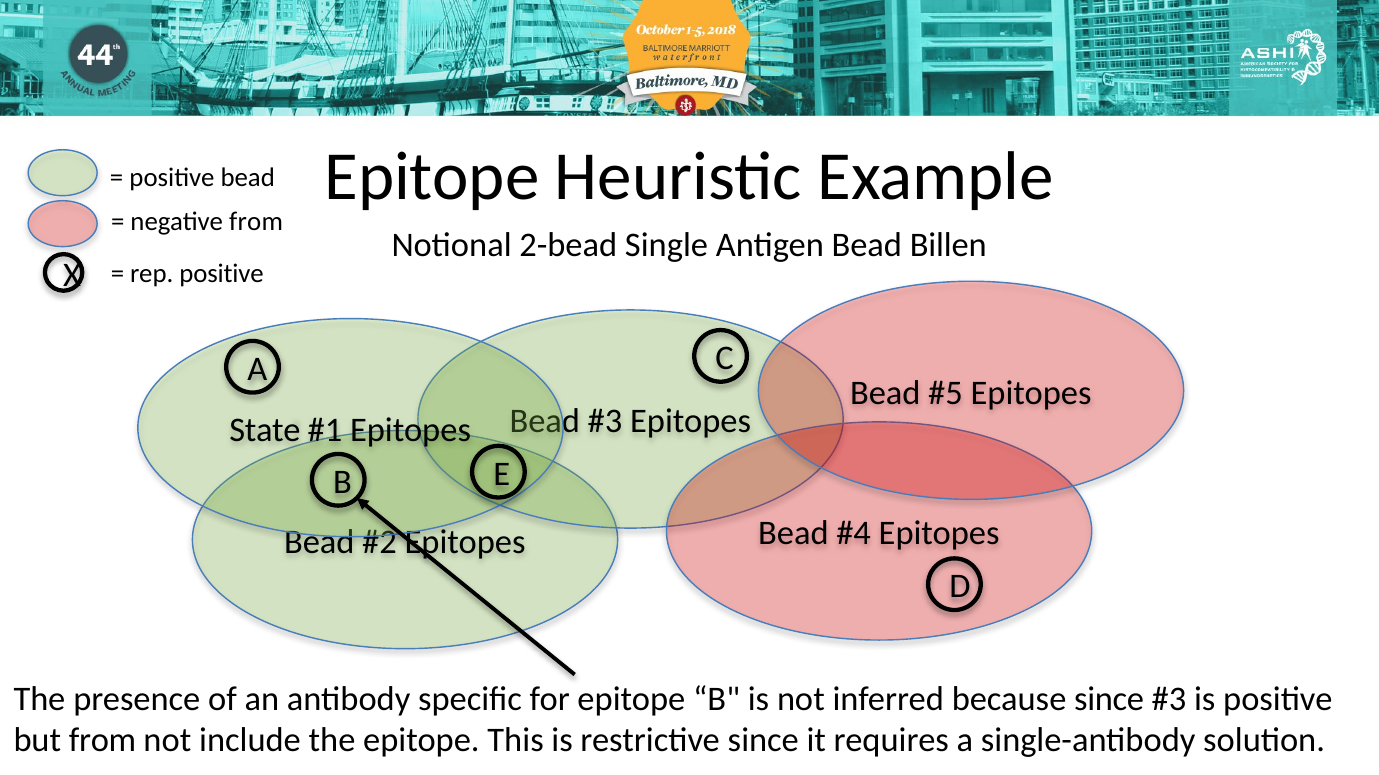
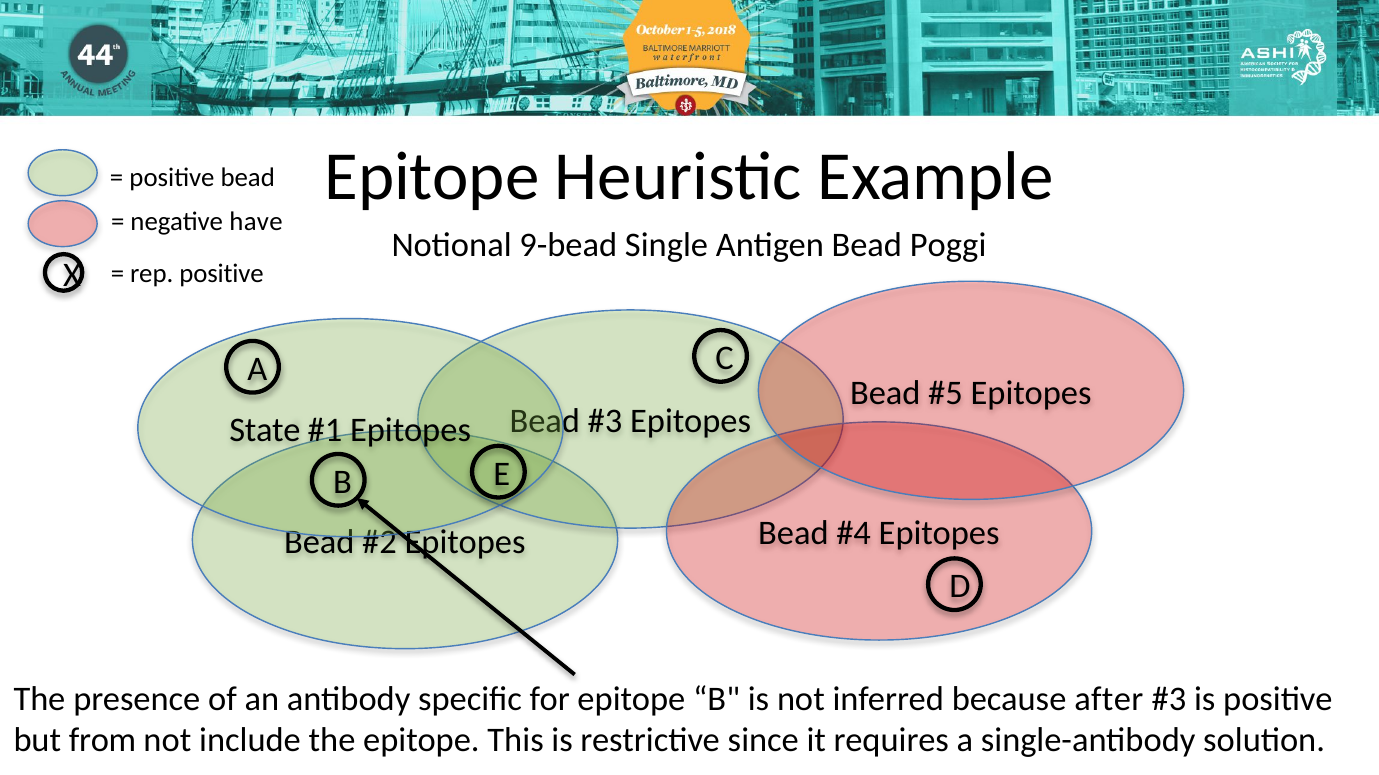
negative from: from -> have
2-bead: 2-bead -> 9-bead
Billen: Billen -> Poggi
because since: since -> after
